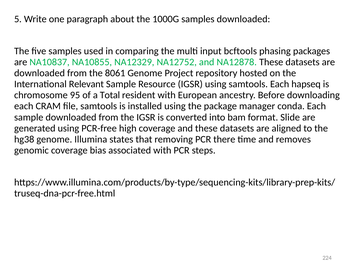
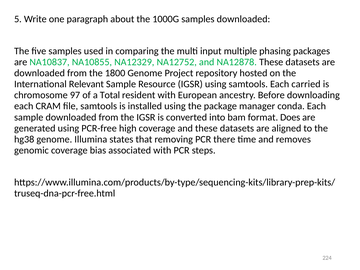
bcftools: bcftools -> multiple
8061: 8061 -> 1800
hapseq: hapseq -> carried
95: 95 -> 97
Slide: Slide -> Does
